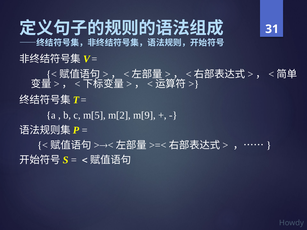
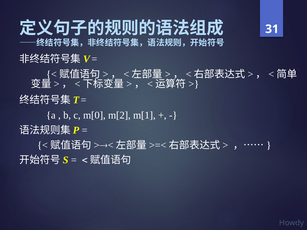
m[5: m[5 -> m[0
m[9: m[9 -> m[1
